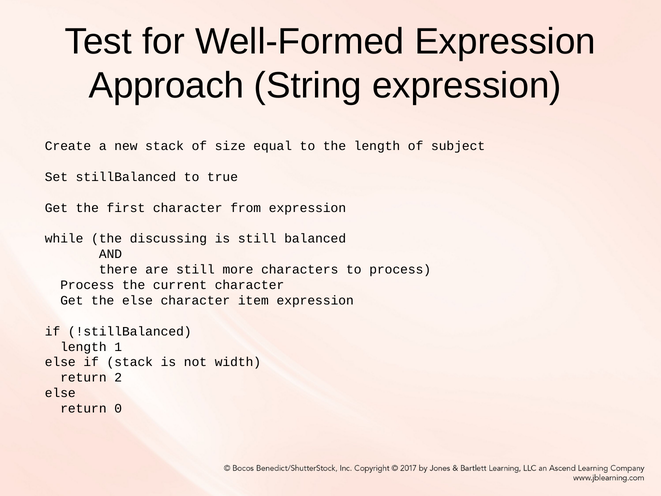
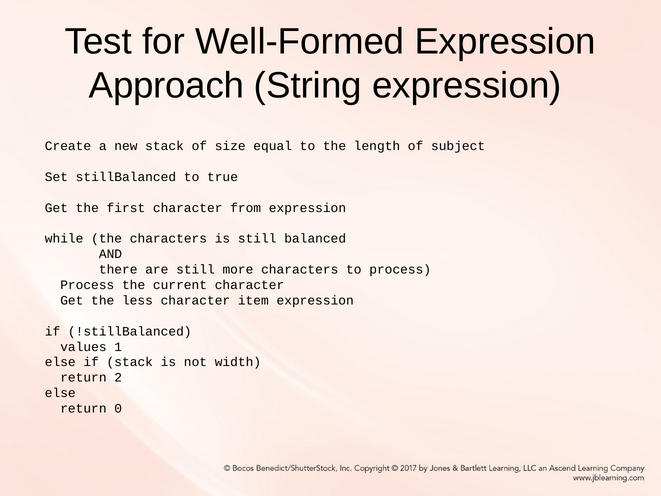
the discussing: discussing -> characters
the else: else -> less
length at (83, 347): length -> values
